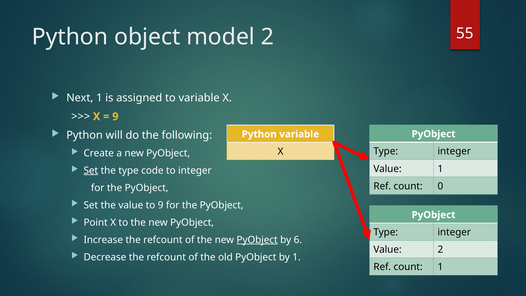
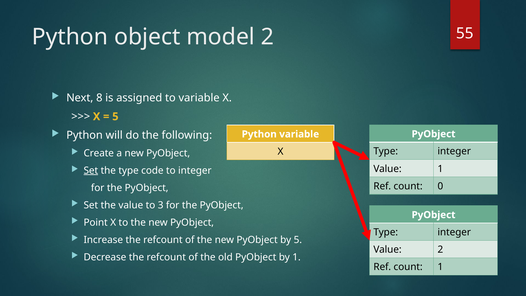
Next 1: 1 -> 8
9 at (115, 117): 9 -> 5
to 9: 9 -> 3
PyObject at (257, 240) underline: present -> none
by 6: 6 -> 5
